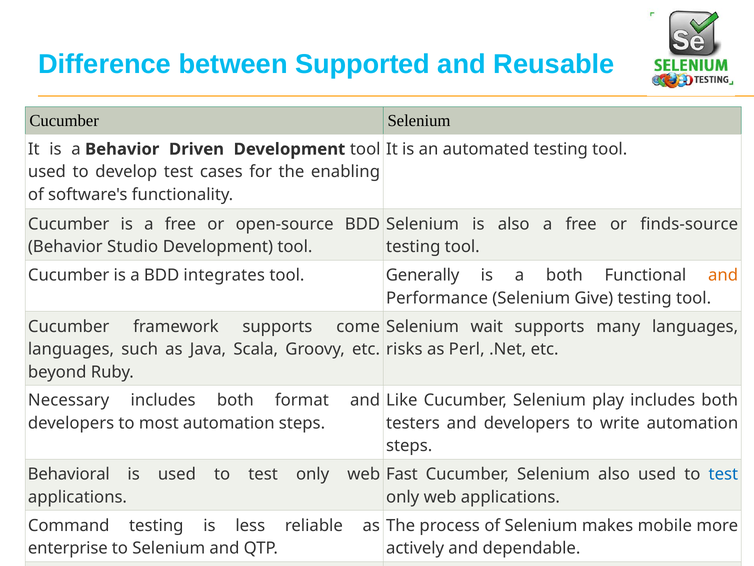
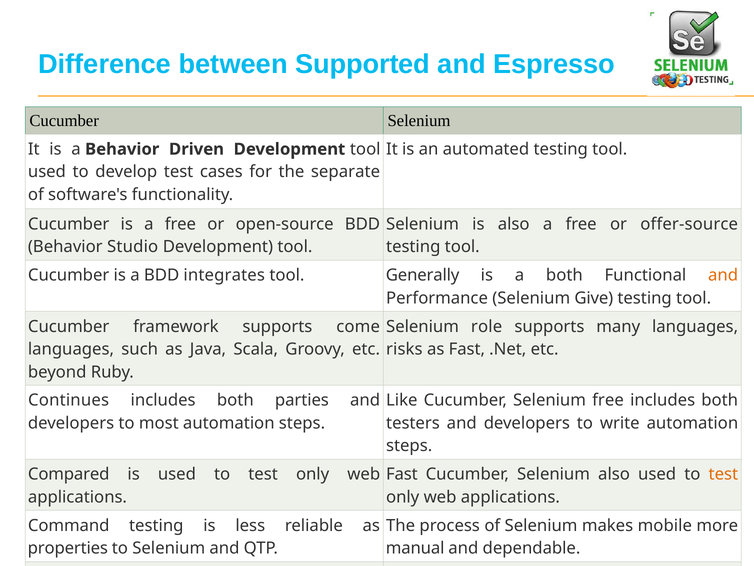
Reusable: Reusable -> Espresso
enabling: enabling -> separate
finds-source: finds-source -> offer-source
wait: wait -> role
as Perl: Perl -> Fast
Necessary: Necessary -> Continues
format: format -> parties
Selenium play: play -> free
Behavioral: Behavioral -> Compared
test at (723, 474) colour: blue -> orange
enterprise: enterprise -> properties
actively: actively -> manual
